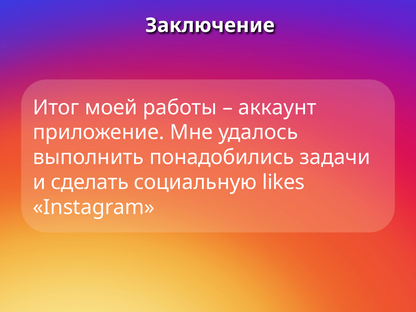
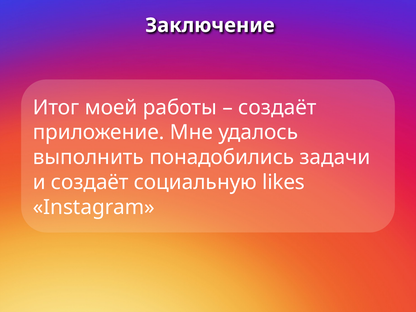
аккаунт at (277, 108): аккаунт -> создаёт
и сделать: сделать -> создаёт
